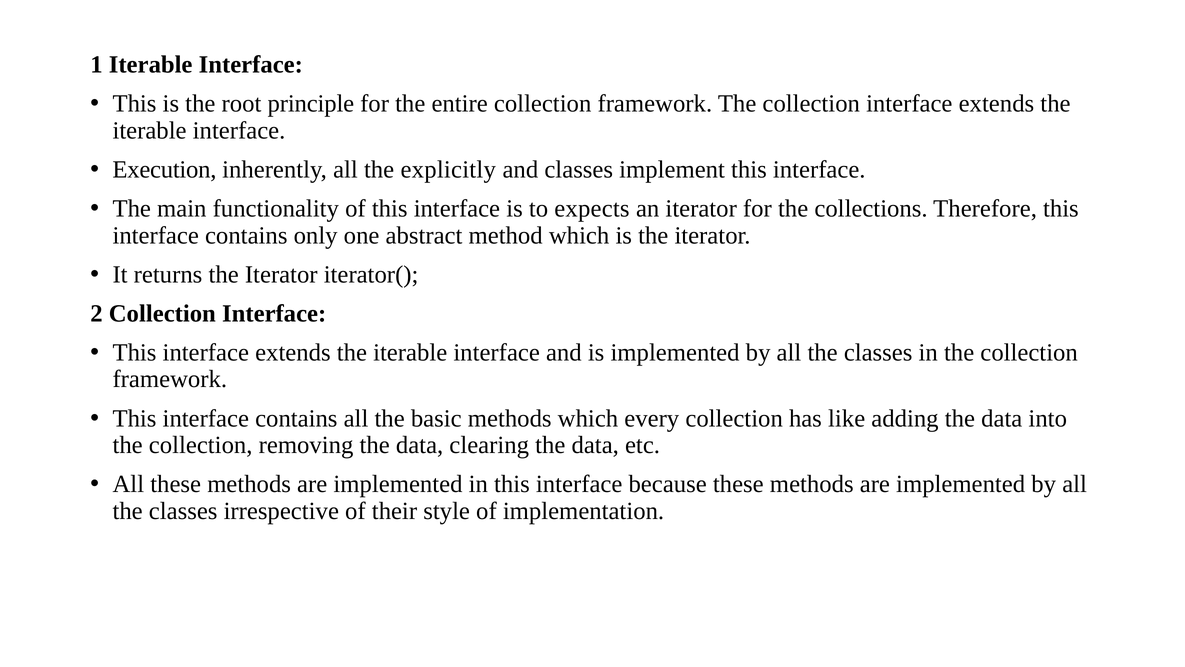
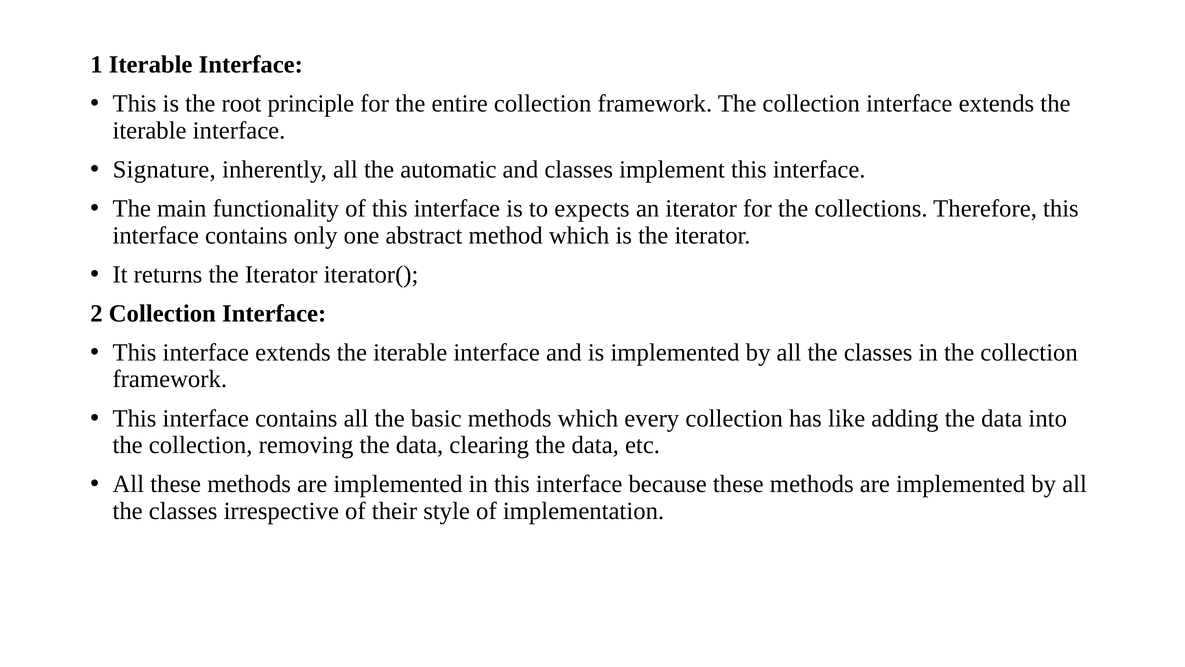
Execution: Execution -> Signature
explicitly: explicitly -> automatic
